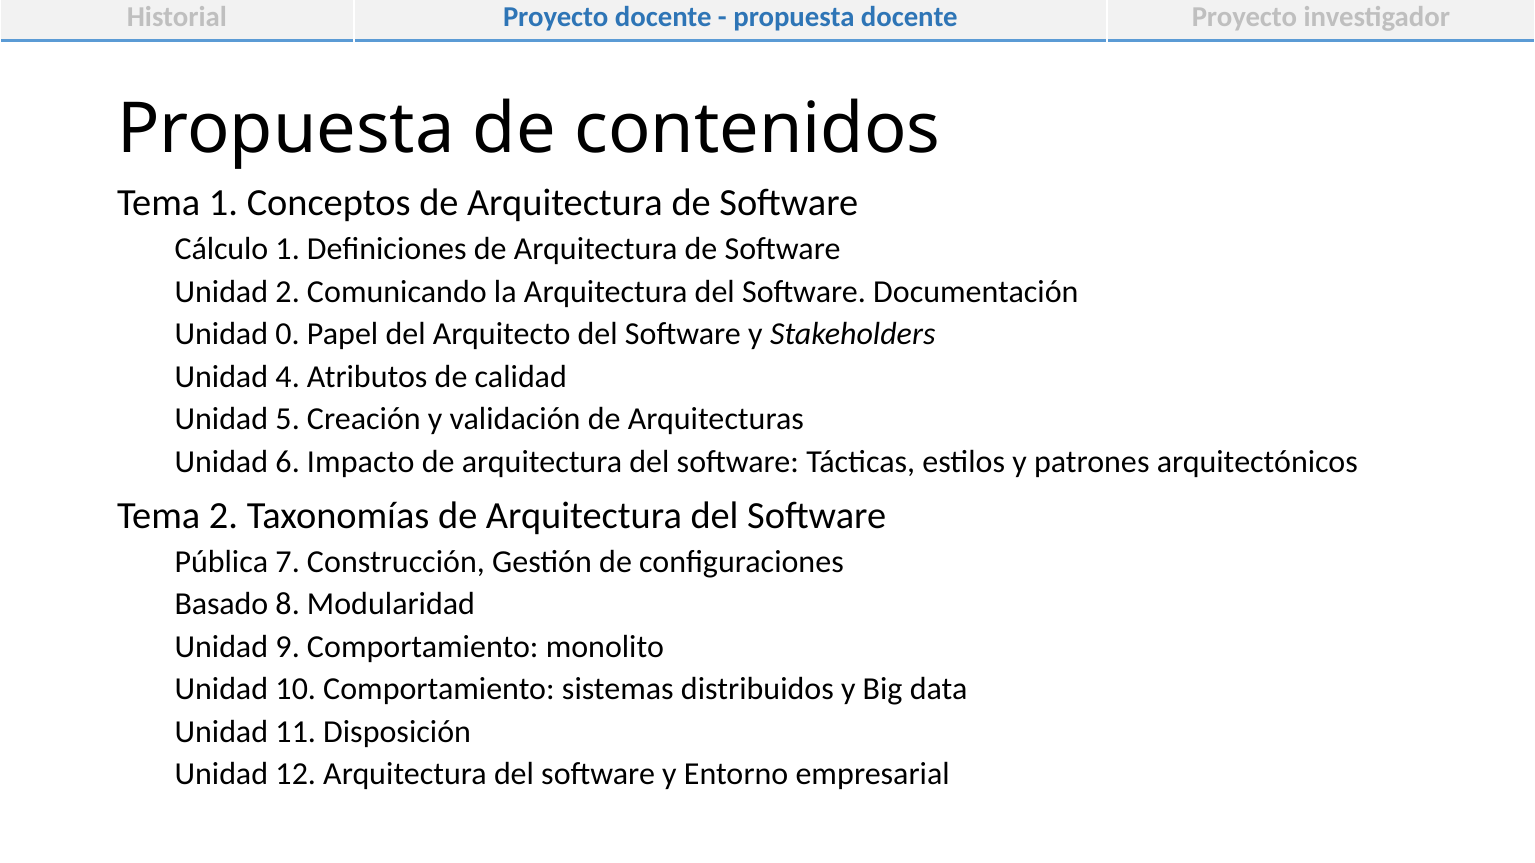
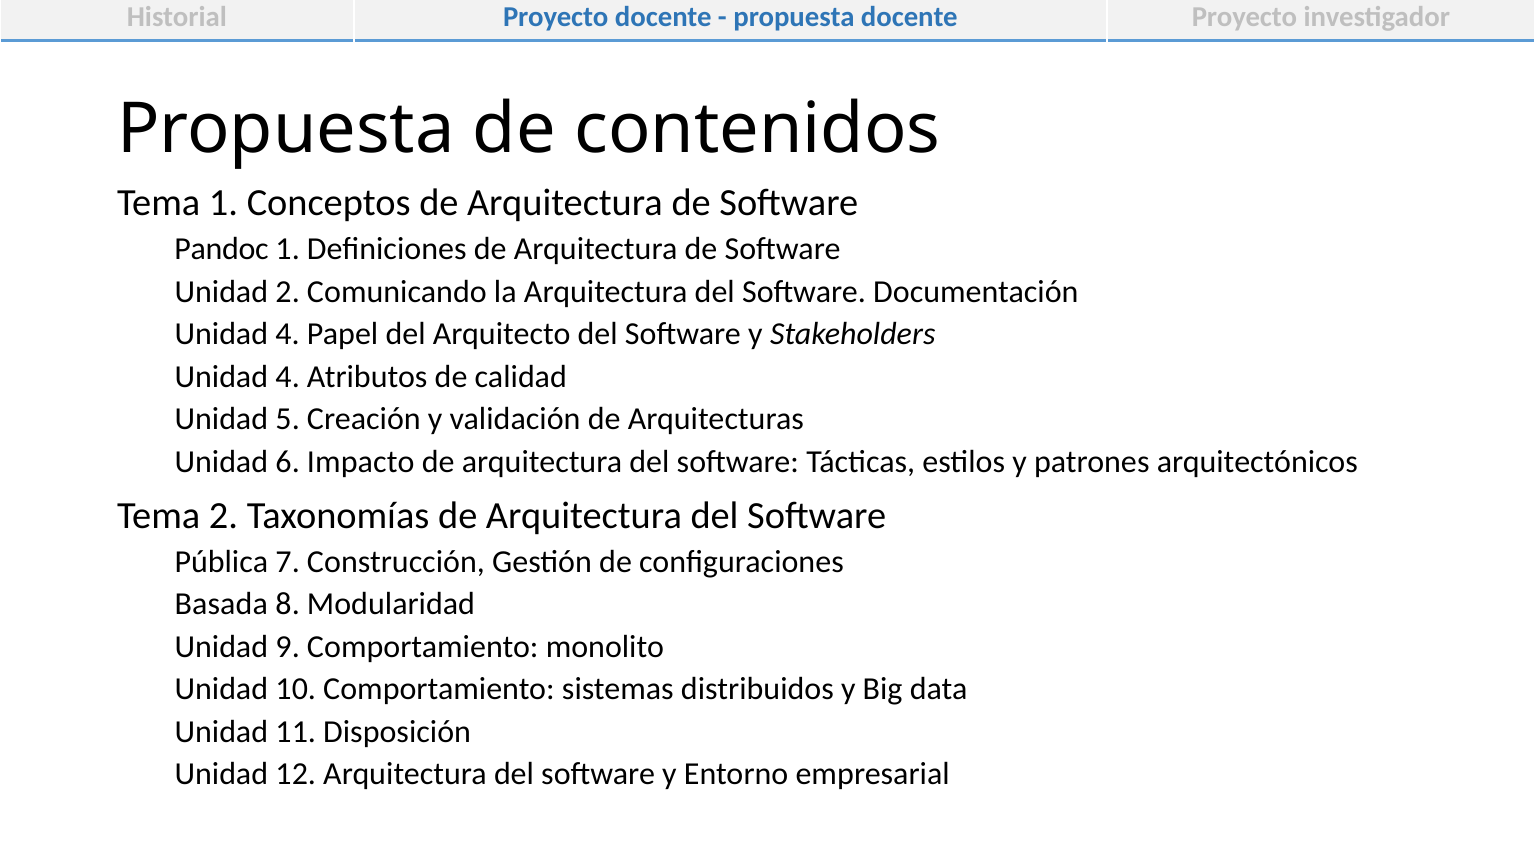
Cálculo: Cálculo -> Pandoc
0 at (288, 334): 0 -> 4
Basado: Basado -> Basada
